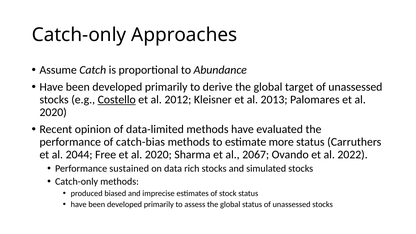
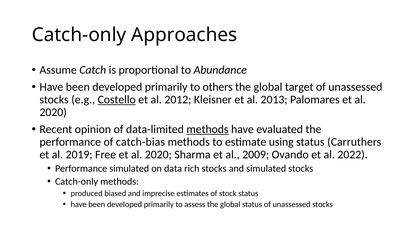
derive: derive -> others
methods at (207, 129) underline: none -> present
more: more -> using
2044: 2044 -> 2019
2067: 2067 -> 2009
Performance sustained: sustained -> simulated
